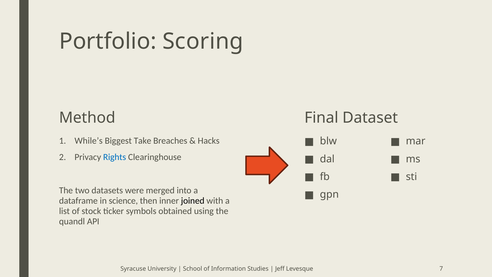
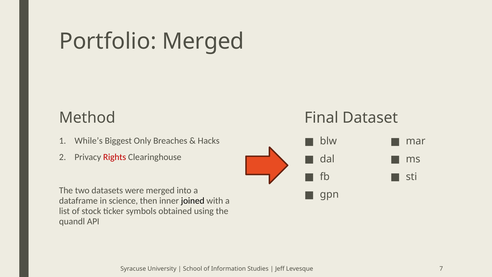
Portfolio Scoring: Scoring -> Merged
Take: Take -> Only
Rights colour: blue -> red
